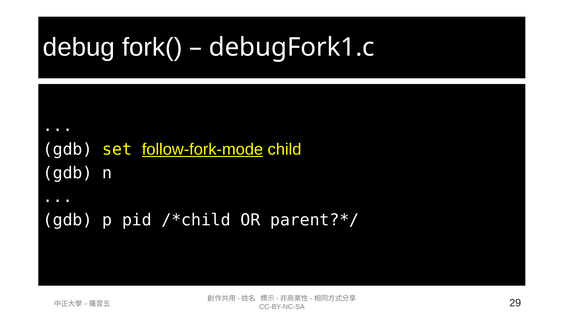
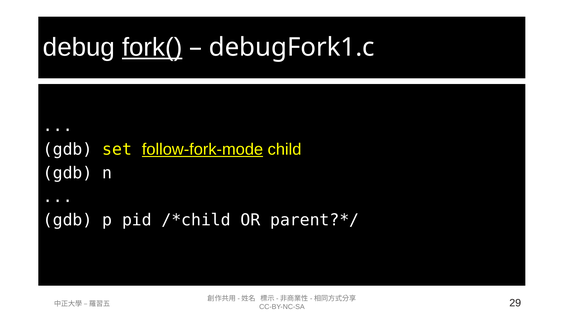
fork( underline: none -> present
